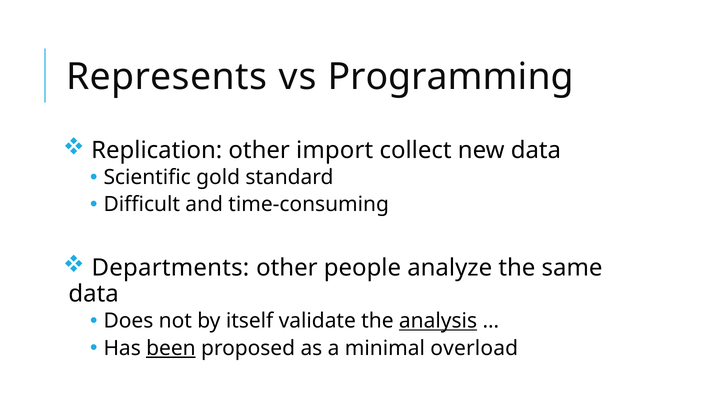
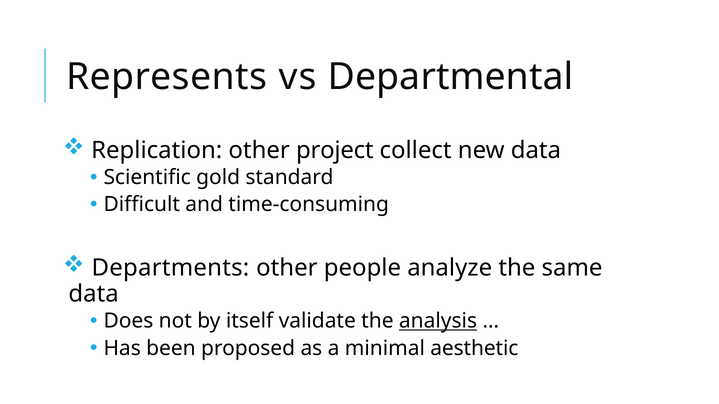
Programming: Programming -> Departmental
import: import -> project
been underline: present -> none
overload: overload -> aesthetic
